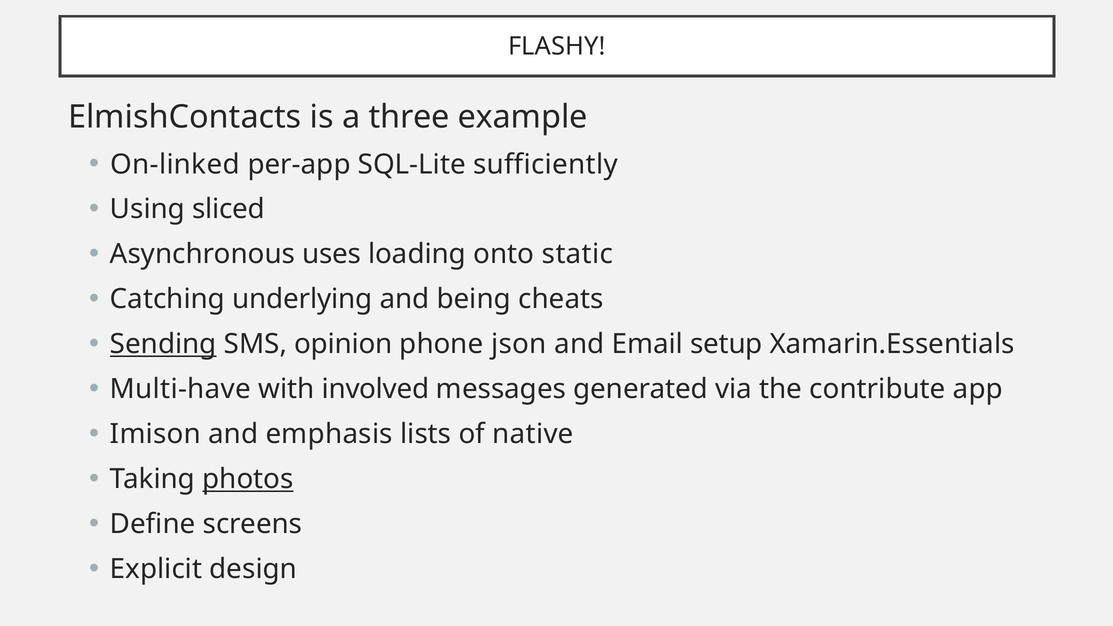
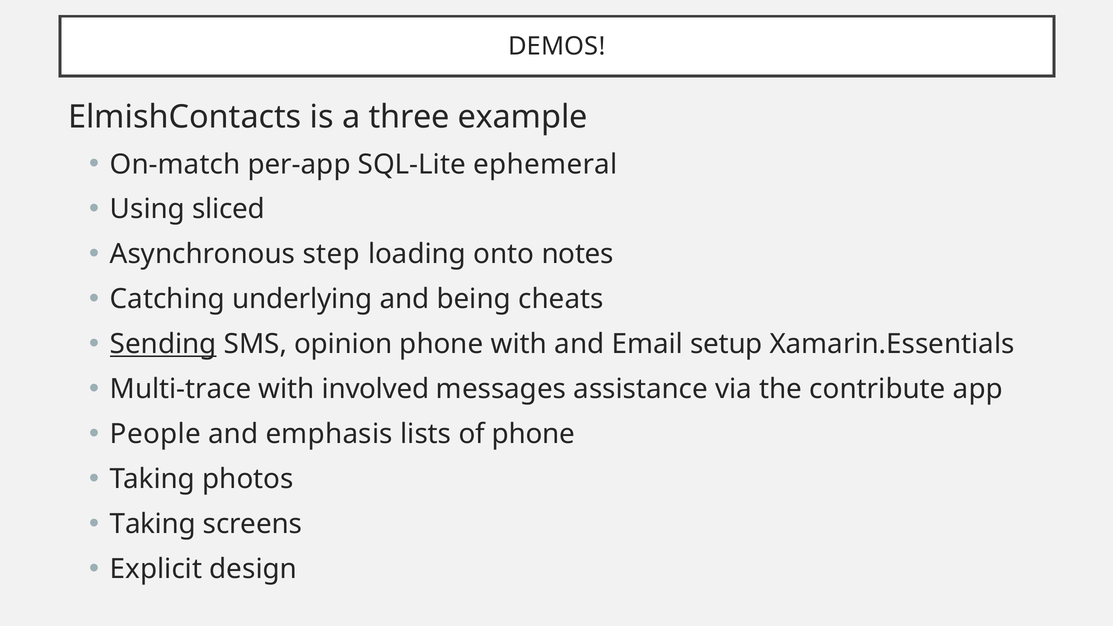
FLASHY: FLASHY -> DEMOS
On-linked: On-linked -> On-match
sufficiently: sufficiently -> ephemeral
uses: uses -> step
static: static -> notes
phone json: json -> with
Multi-have: Multi-have -> Multi-trace
generated: generated -> assistance
Imison: Imison -> People
of native: native -> phone
photos underline: present -> none
Define at (153, 524): Define -> Taking
